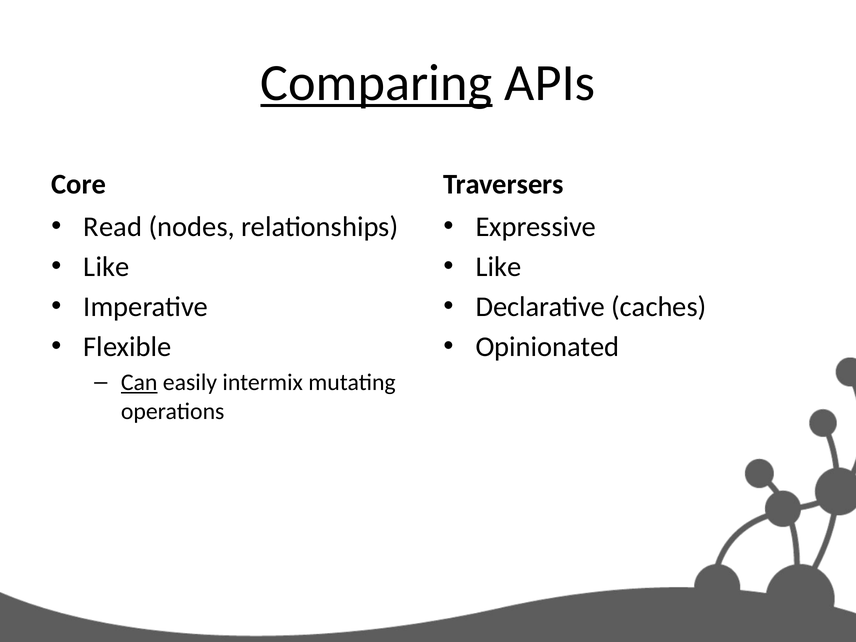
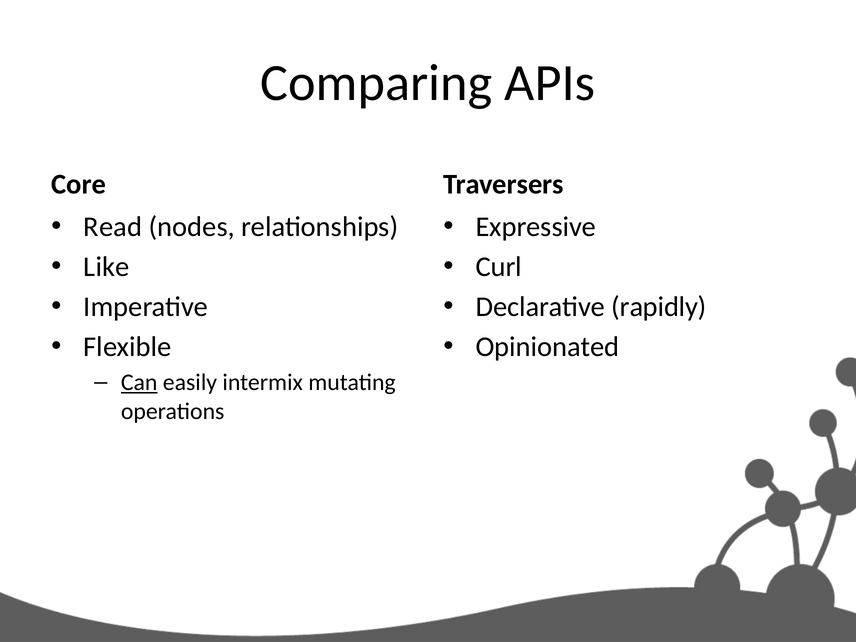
Comparing underline: present -> none
Like at (499, 267): Like -> Curl
caches: caches -> rapidly
